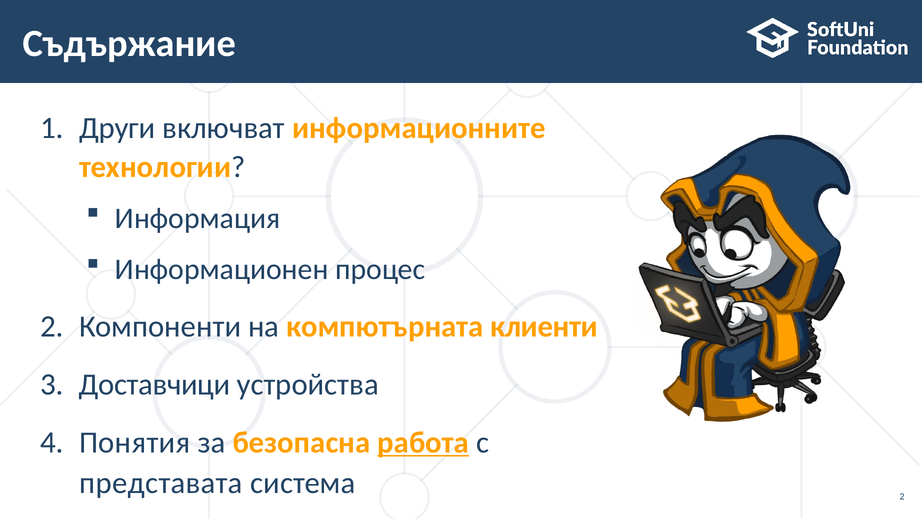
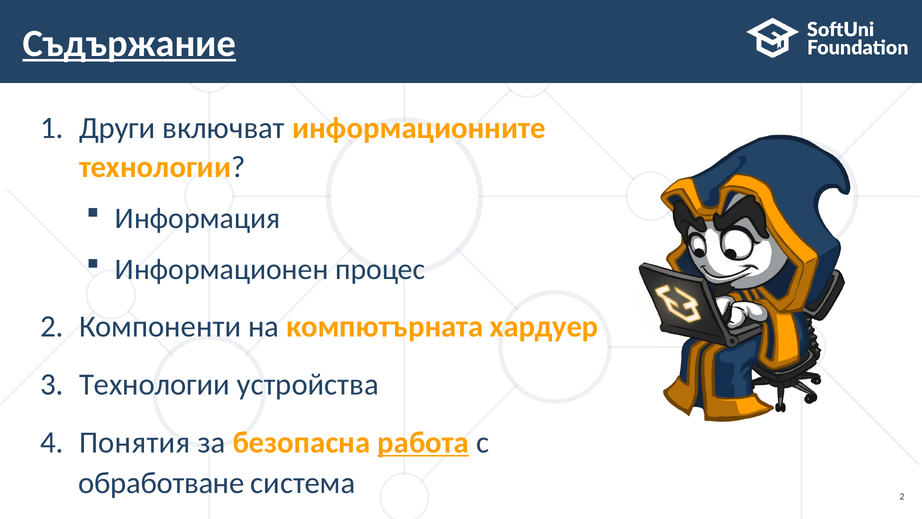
Съдържание underline: none -> present
клиенти: клиенти -> хардуер
Доставчици at (155, 384): Доставчици -> Технологии
представата: представата -> обработване
